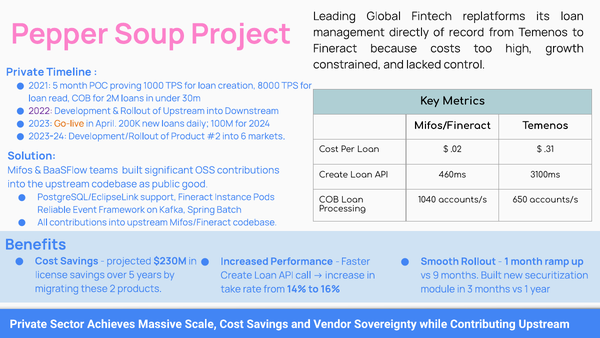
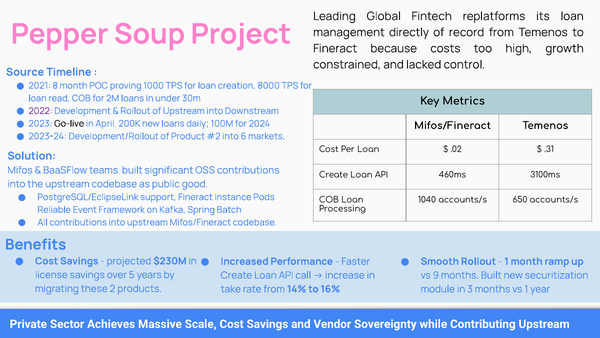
Private at (25, 72): Private -> Source
2021 5: 5 -> 8
Go-live colour: orange -> black
